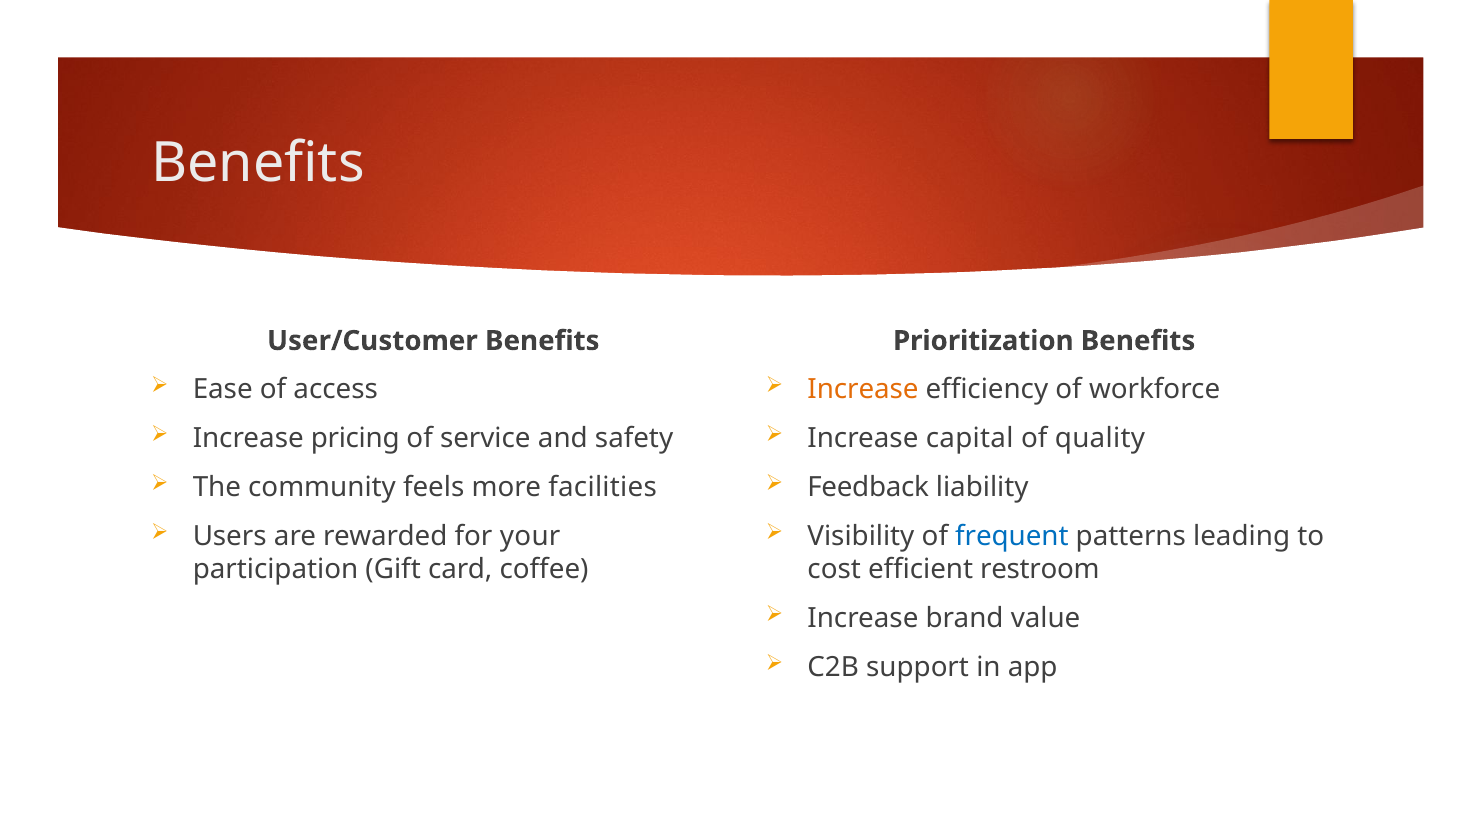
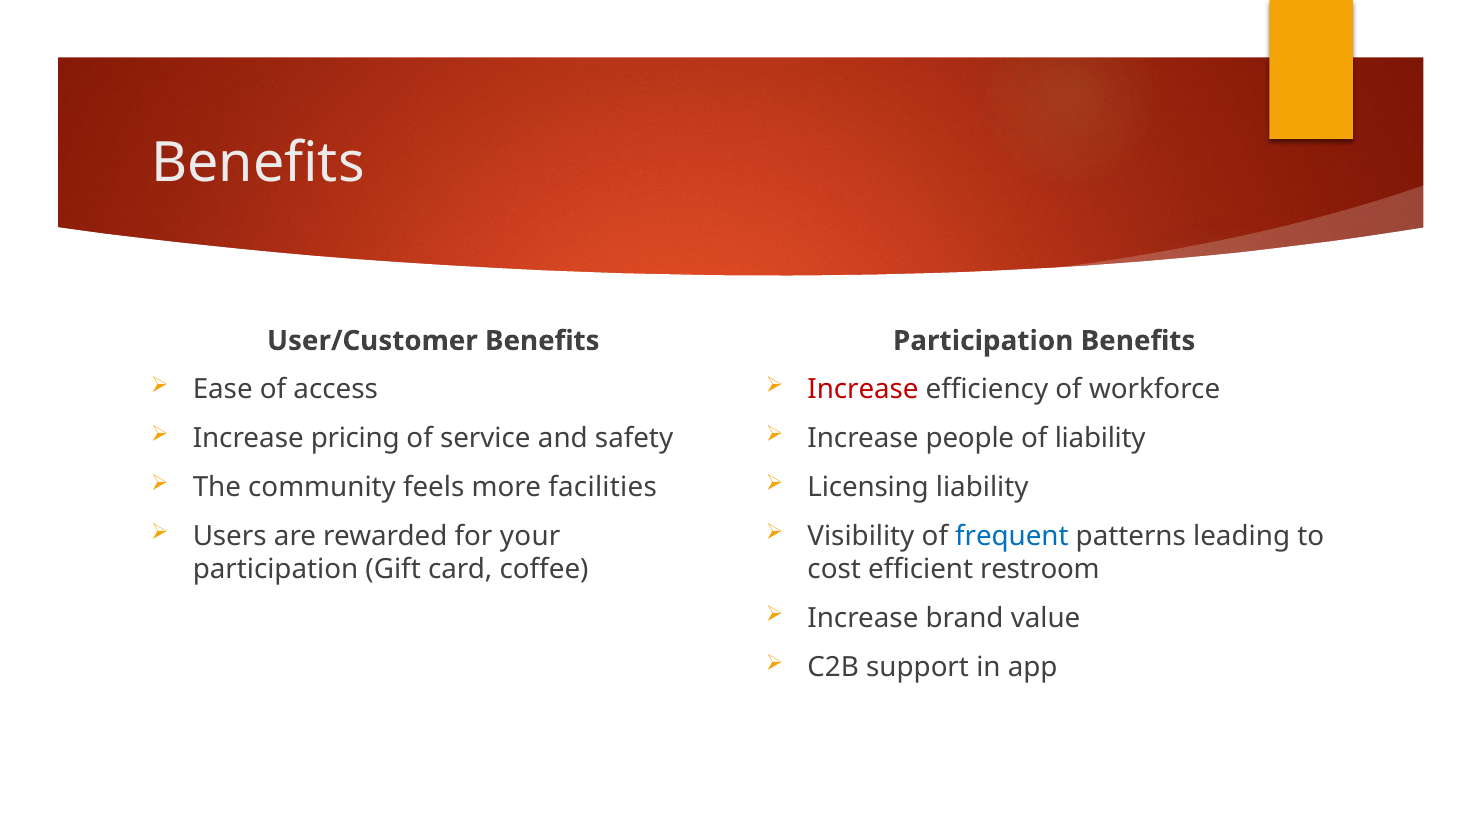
Prioritization at (983, 341): Prioritization -> Participation
Increase at (863, 389) colour: orange -> red
capital: capital -> people
of quality: quality -> liability
Feedback: Feedback -> Licensing
